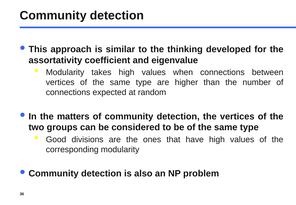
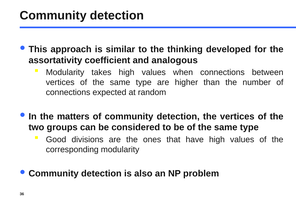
eigenvalue: eigenvalue -> analogous
